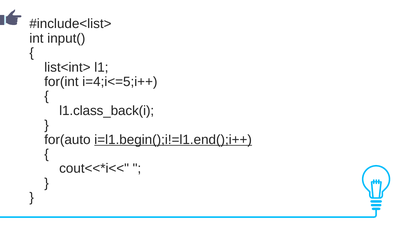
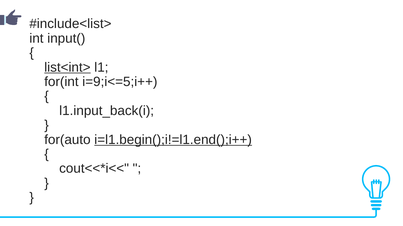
list<int> underline: none -> present
i=4;i<=5;i++: i=4;i<=5;i++ -> i=9;i<=5;i++
l1.class_back(i: l1.class_back(i -> l1.input_back(i
